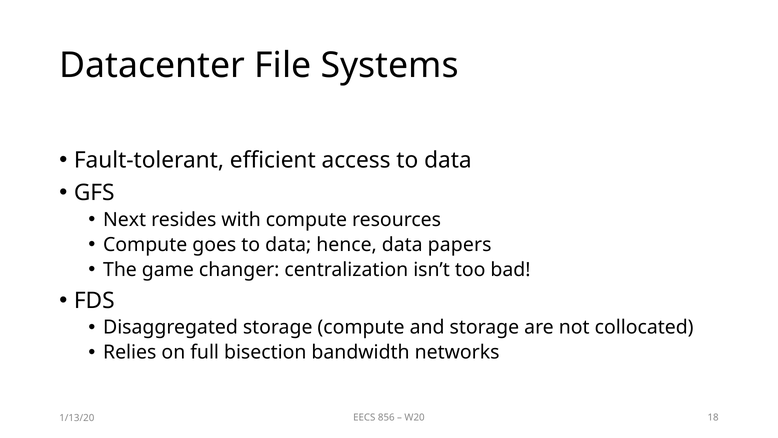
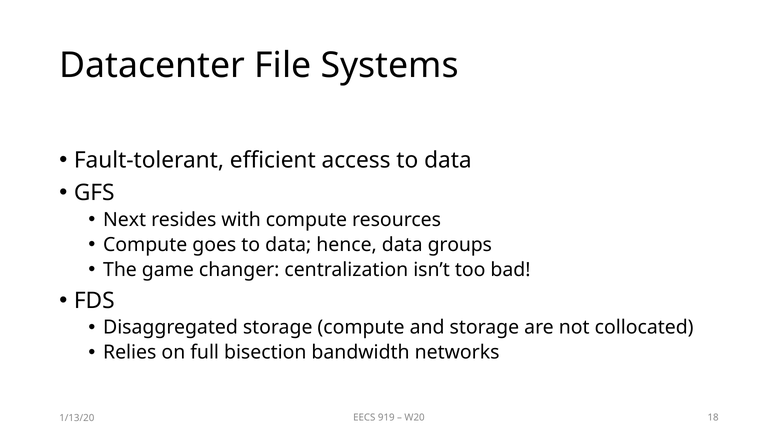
papers: papers -> groups
856: 856 -> 919
